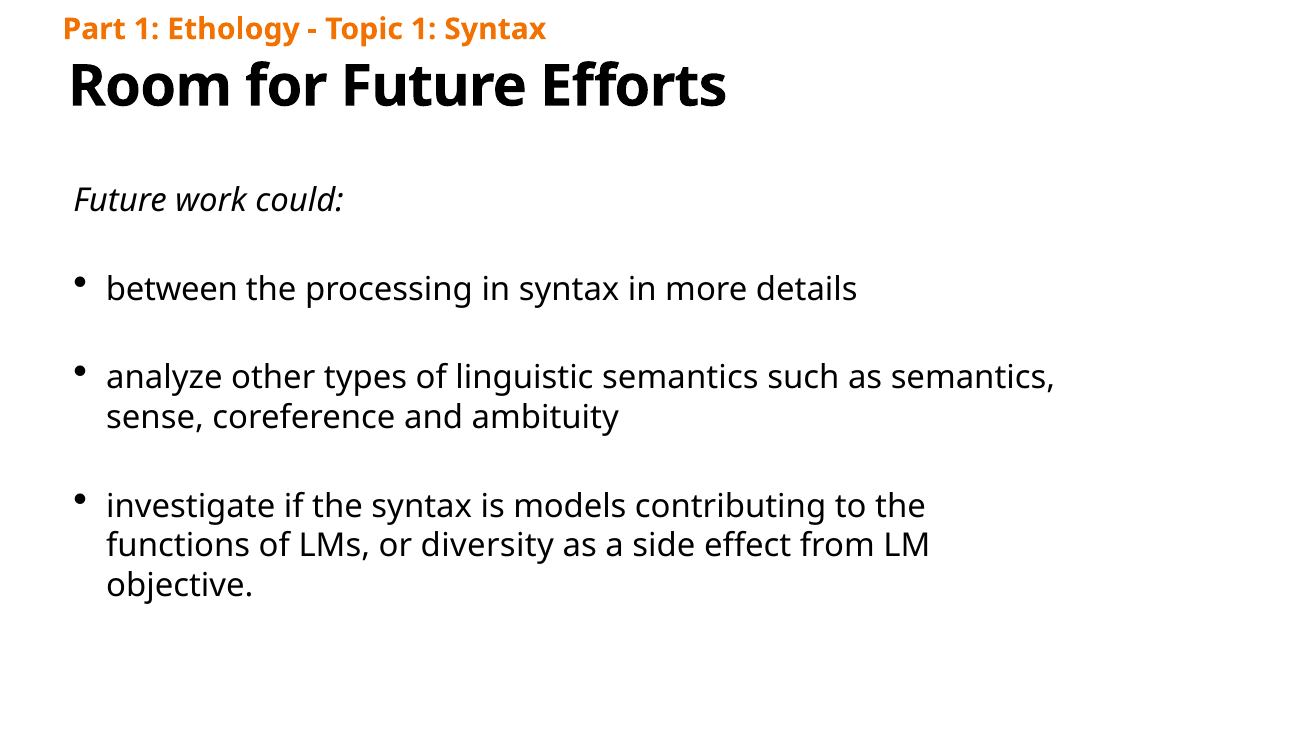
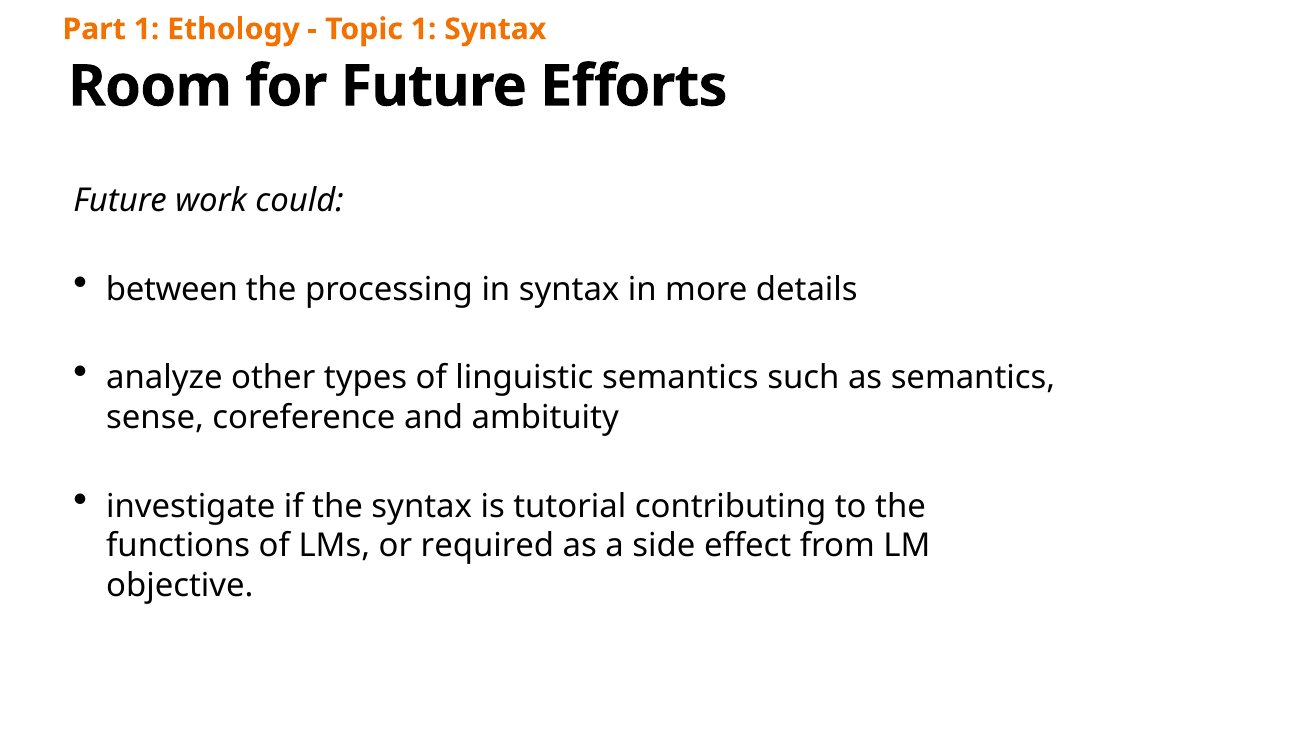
models: models -> tutorial
diversity: diversity -> required
